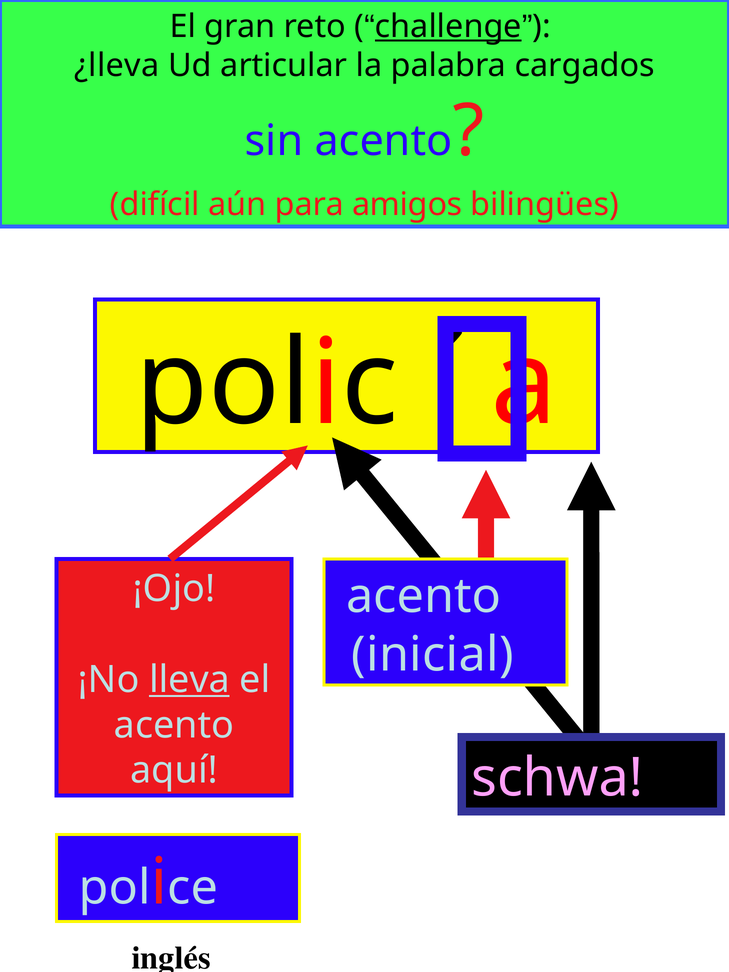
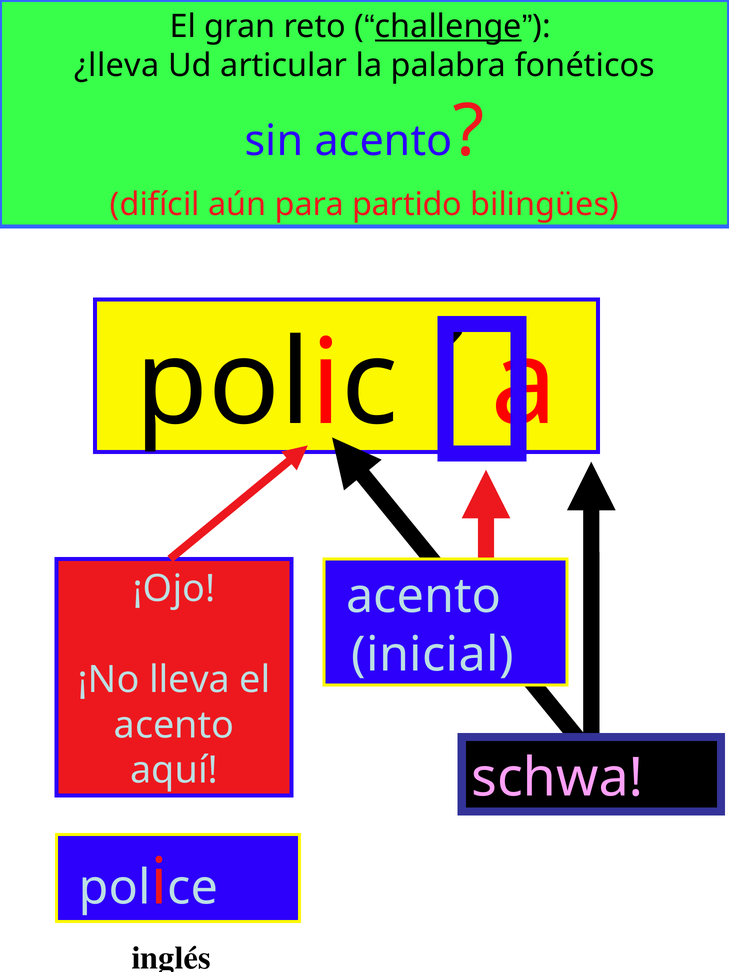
cargados: cargados -> fonéticos
amigos: amigos -> partido
lleva underline: present -> none
